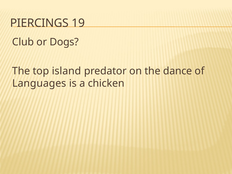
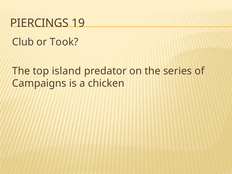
Dogs: Dogs -> Took
dance: dance -> series
Languages: Languages -> Campaigns
